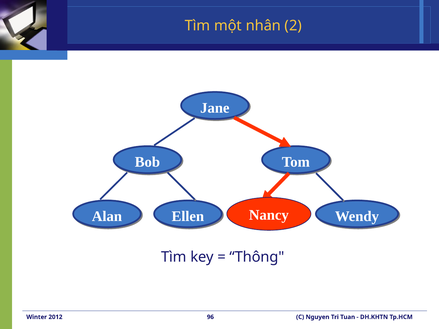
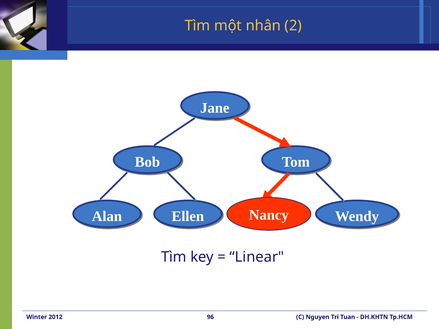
Thông: Thông -> Linear
